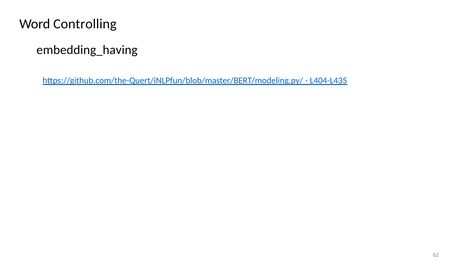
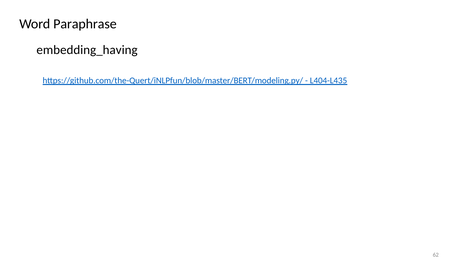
Controlling: Controlling -> Paraphrase
